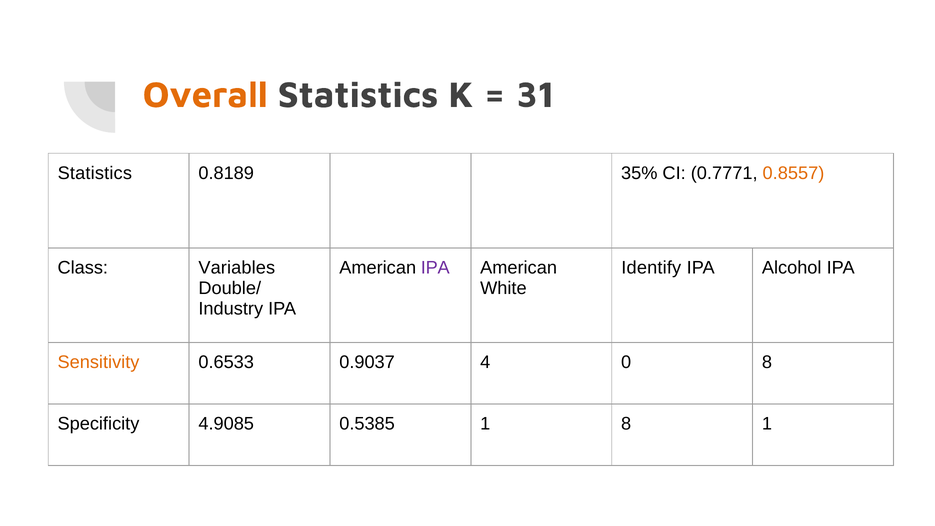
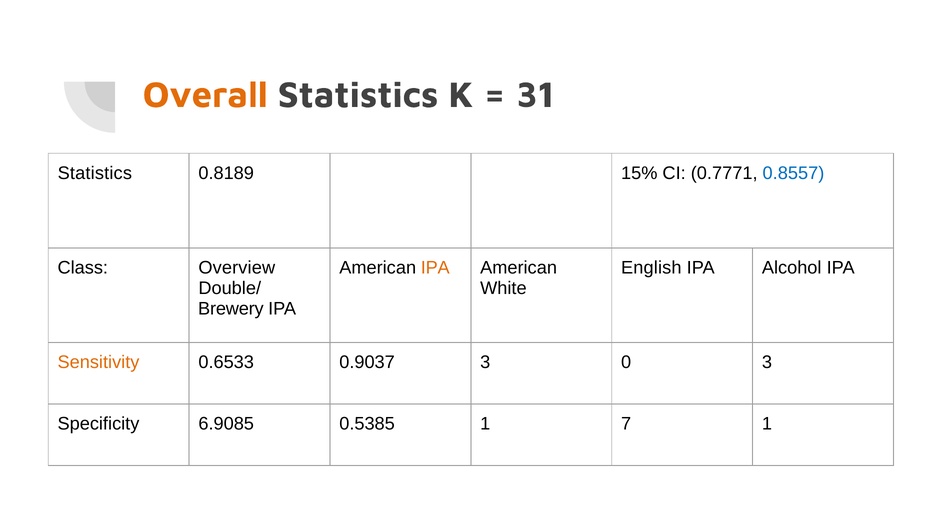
35%: 35% -> 15%
0.8557 colour: orange -> blue
Variables: Variables -> Overview
IPA at (435, 268) colour: purple -> orange
Identify: Identify -> English
Industry: Industry -> Brewery
0.9037 4: 4 -> 3
0 8: 8 -> 3
4.9085: 4.9085 -> 6.9085
1 8: 8 -> 7
